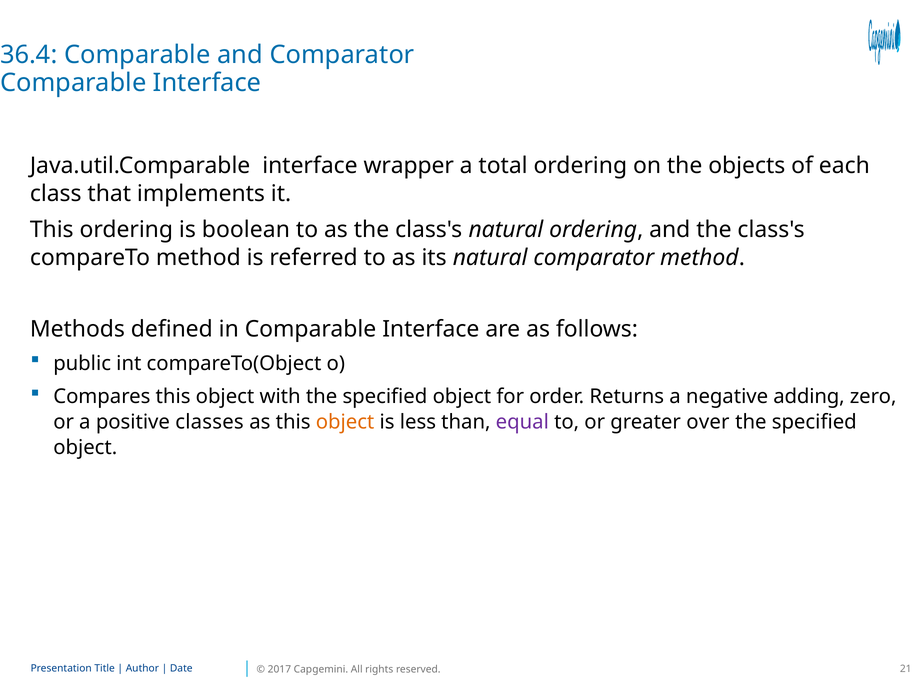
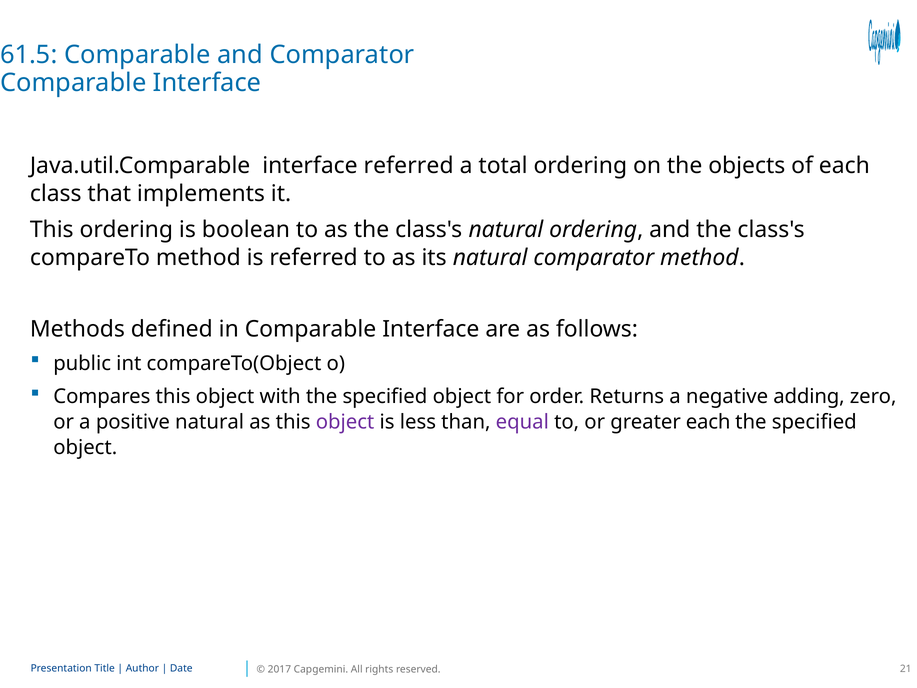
36.4: 36.4 -> 61.5
interface wrapper: wrapper -> referred
positive classes: classes -> natural
object at (345, 422) colour: orange -> purple
greater over: over -> each
